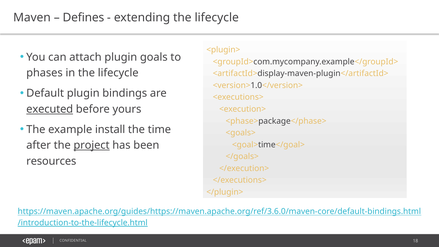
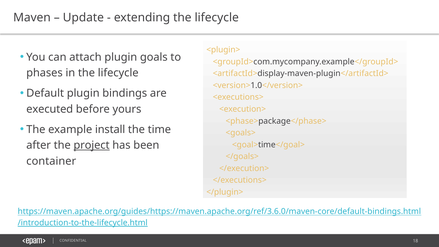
Defines: Defines -> Update
executed underline: present -> none
resources: resources -> container
